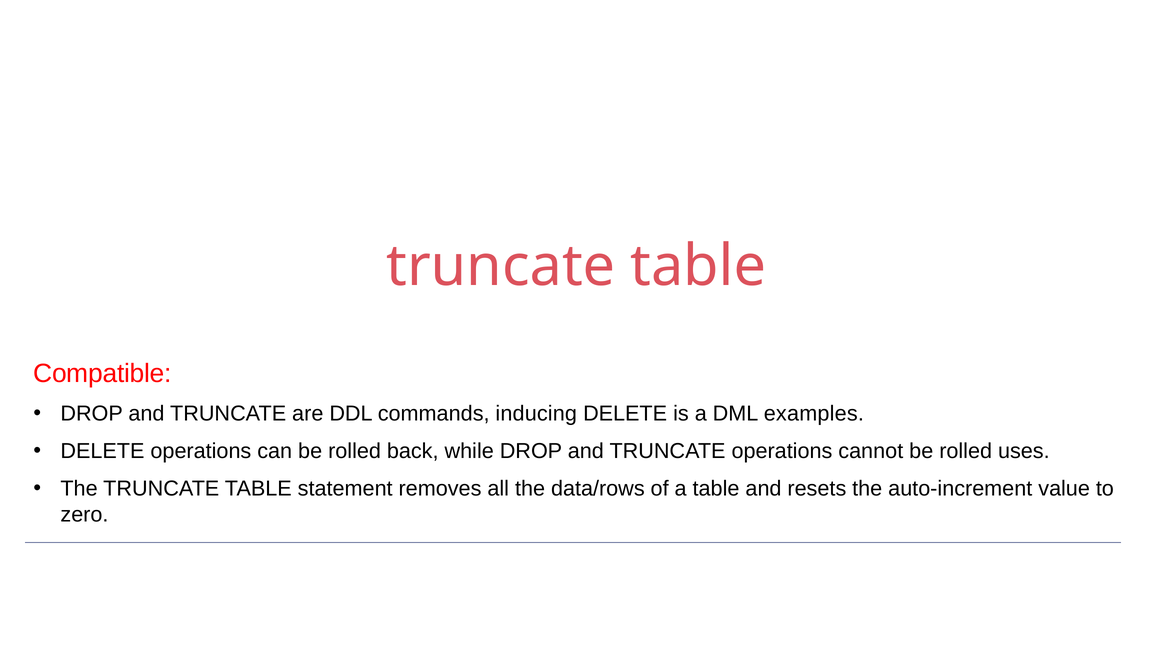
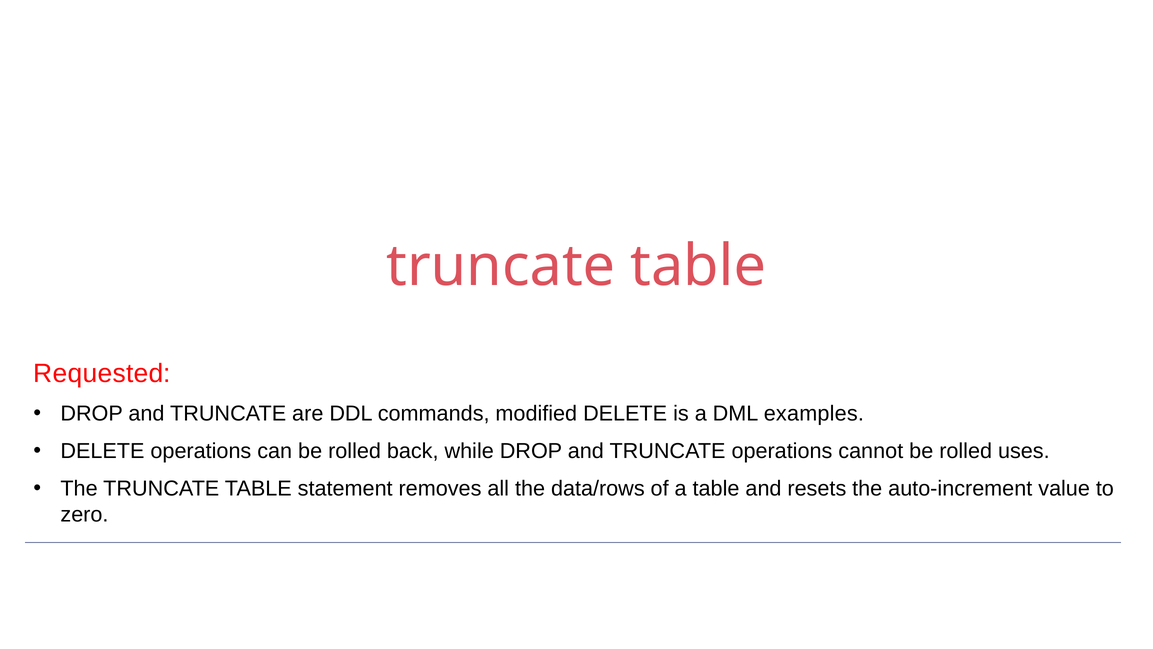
Compatible: Compatible -> Requested
inducing: inducing -> modified
